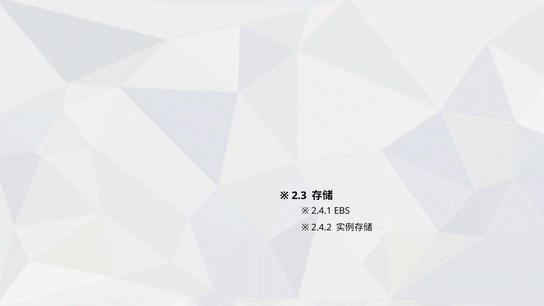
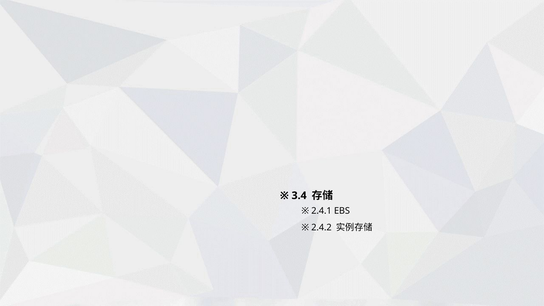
2.3: 2.3 -> 3.4
